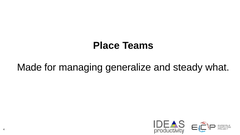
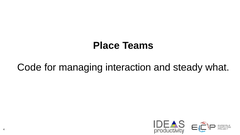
Made: Made -> Code
generalize: generalize -> interaction
